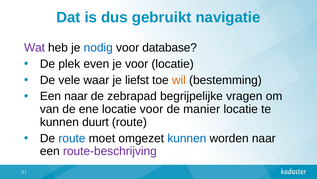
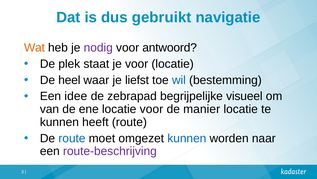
Wat colour: purple -> orange
nodig colour: blue -> purple
database: database -> antwoord
even: even -> staat
vele: vele -> heel
wil colour: orange -> blue
Een naar: naar -> idee
vragen: vragen -> visueel
duurt: duurt -> heeft
